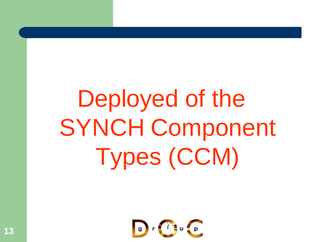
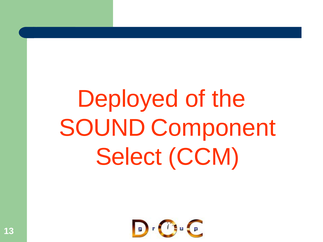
SYNCH: SYNCH -> SOUND
Types: Types -> Select
